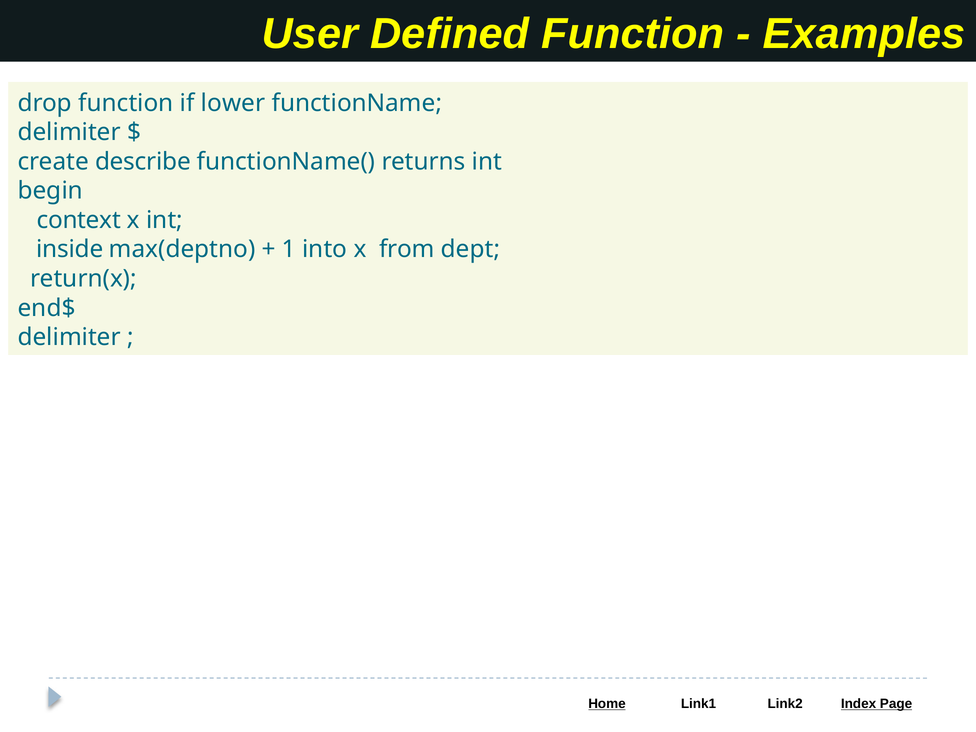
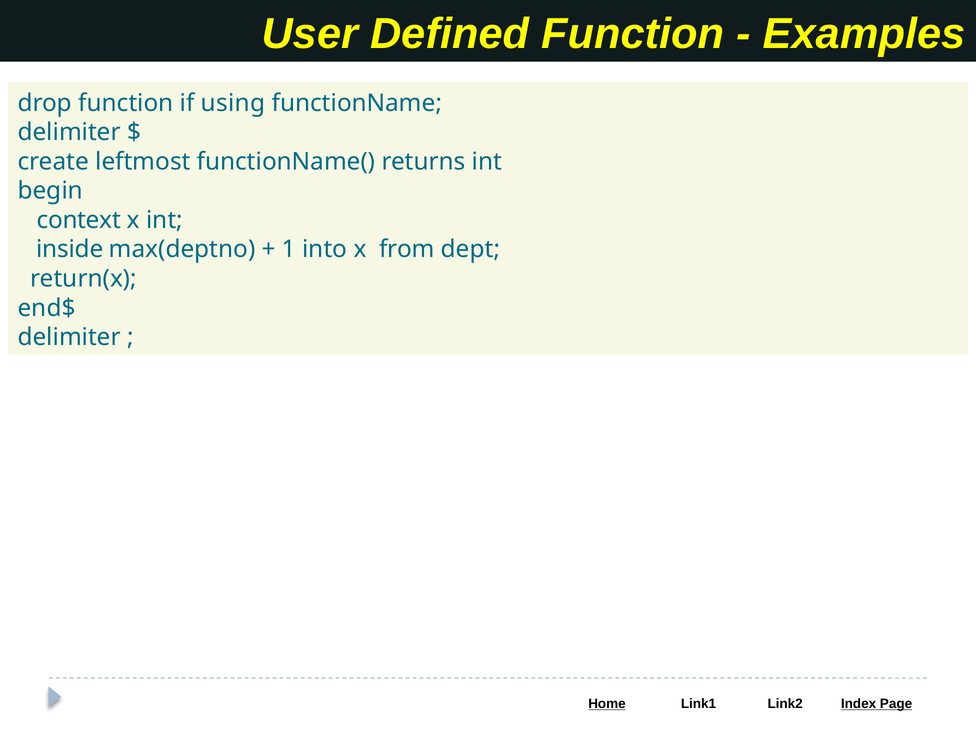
lower: lower -> using
describe: describe -> leftmost
